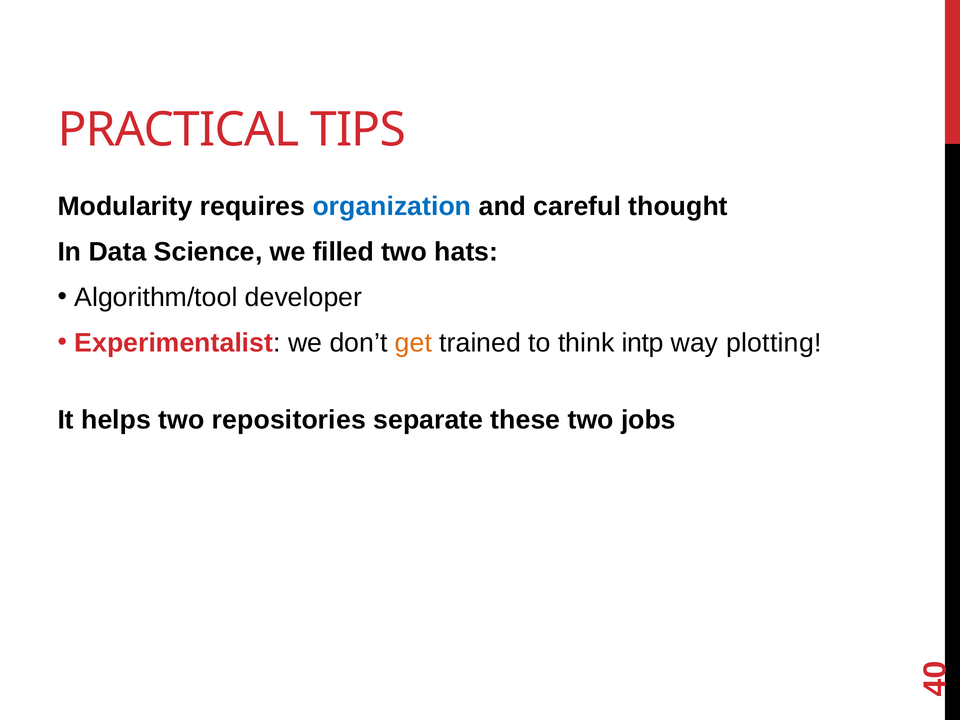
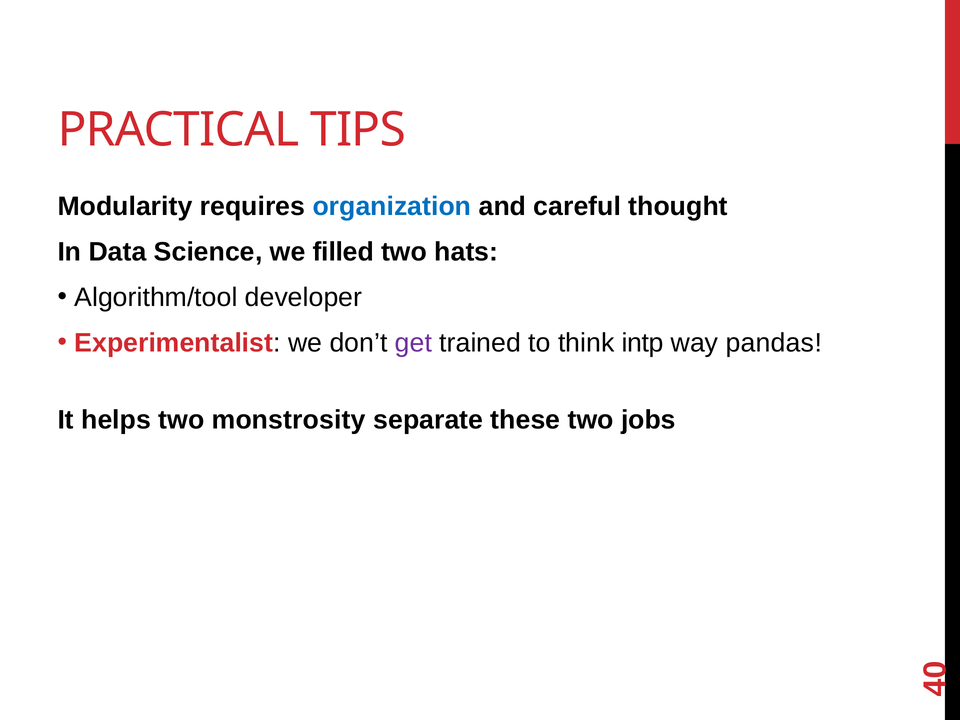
get colour: orange -> purple
plotting: plotting -> pandas
repositories: repositories -> monstrosity
